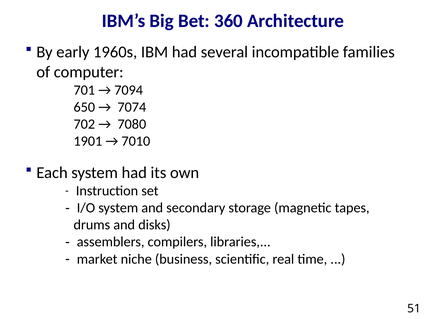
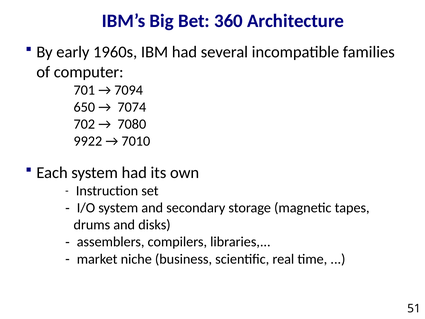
1901: 1901 -> 9922
